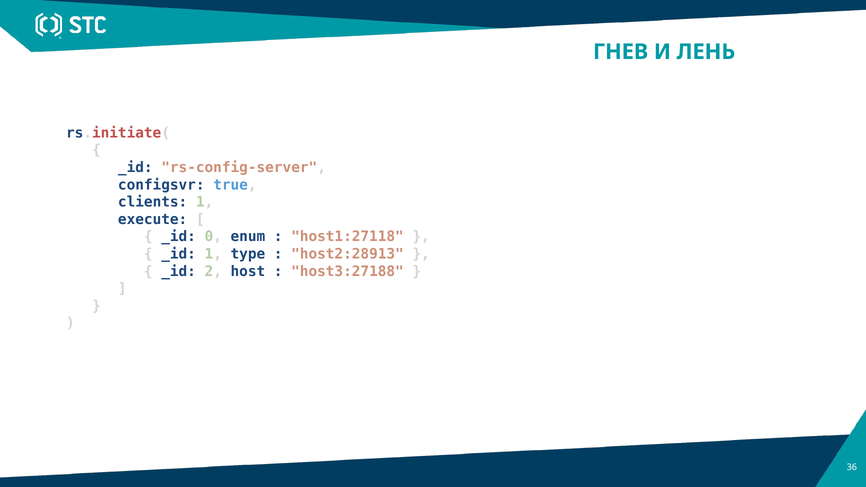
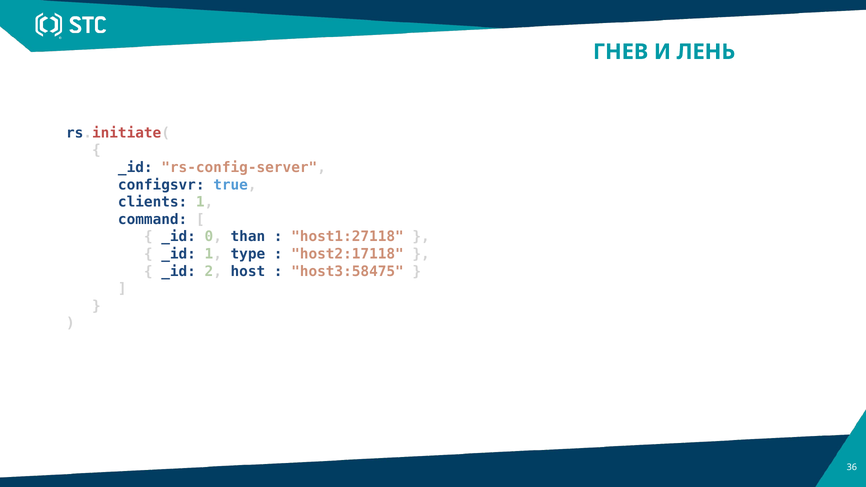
execute: execute -> command
enum: enum -> than
host2:28913: host2:28913 -> host2:17118
host3:27188: host3:27188 -> host3:58475
